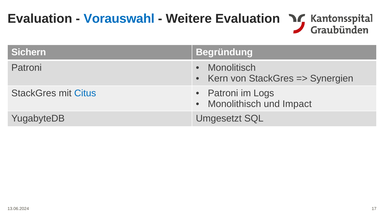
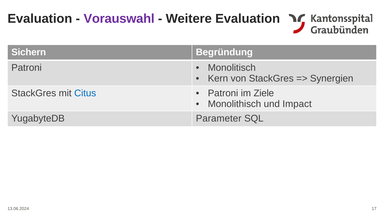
Vorauswahl colour: blue -> purple
Logs: Logs -> Ziele
Umgesetzt: Umgesetzt -> Parameter
